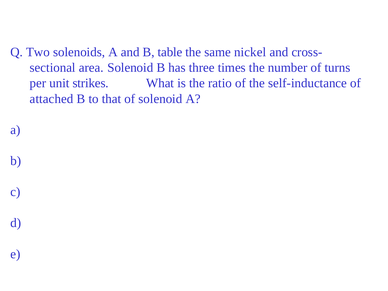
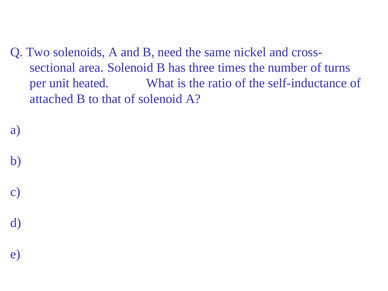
table: table -> need
strikes: strikes -> heated
